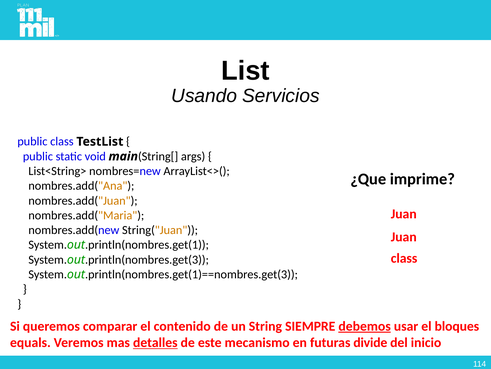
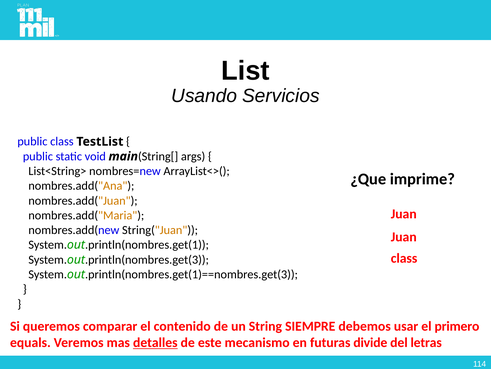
debemos underline: present -> none
bloques: bloques -> primero
inicio: inicio -> letras
